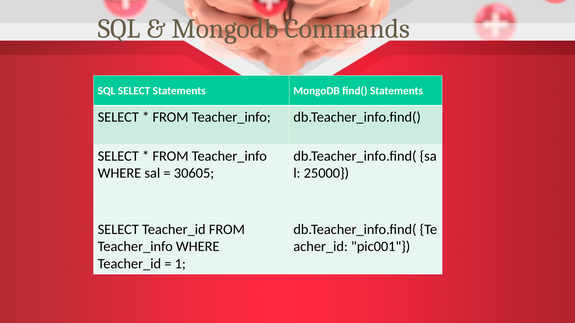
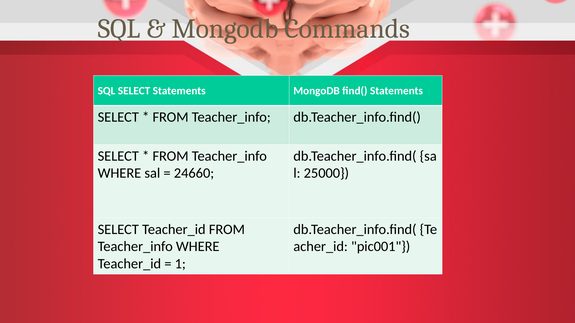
30605: 30605 -> 24660
